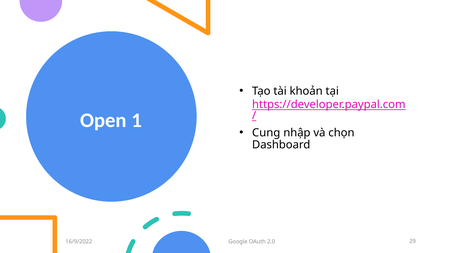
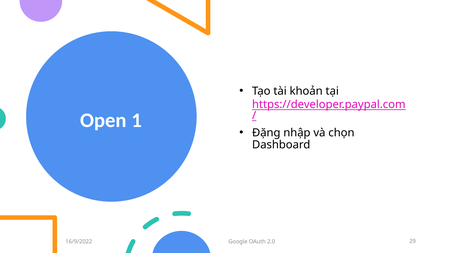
Cung: Cung -> Đặng
